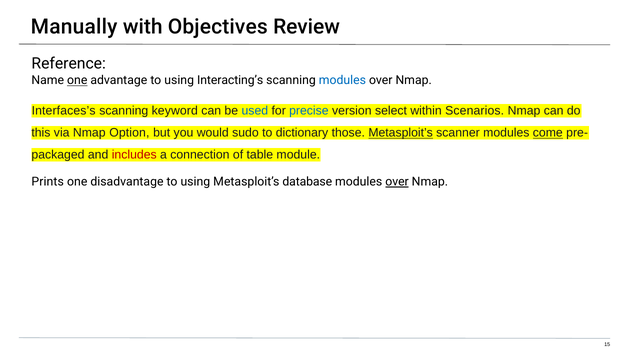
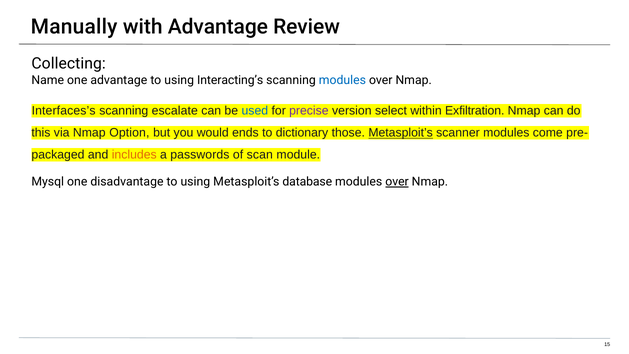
with Objectives: Objectives -> Advantage
Reference: Reference -> Collecting
one at (77, 80) underline: present -> none
keyword: keyword -> escalate
precise colour: blue -> purple
Scenarios: Scenarios -> Exfiltration
sudo: sudo -> ends
come underline: present -> none
includes colour: red -> orange
connection: connection -> passwords
table: table -> scan
Prints: Prints -> Mysql
